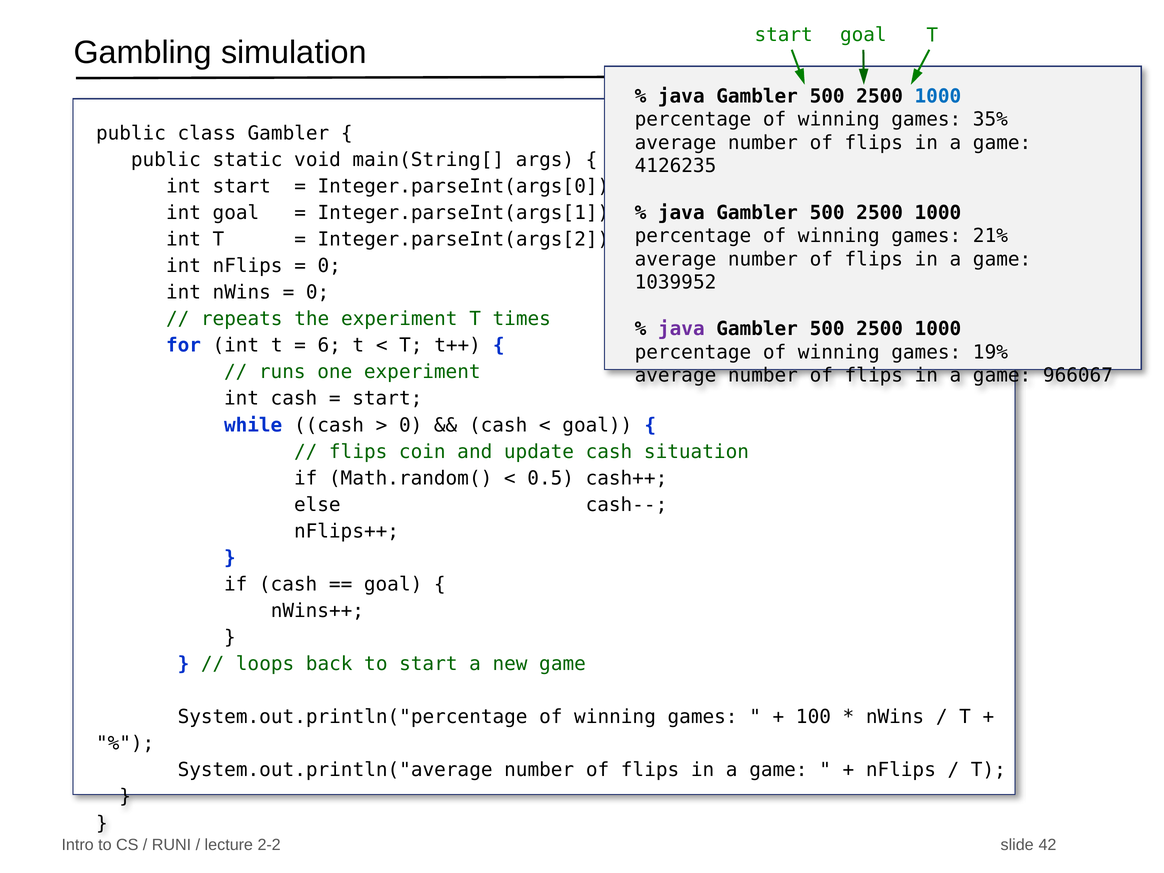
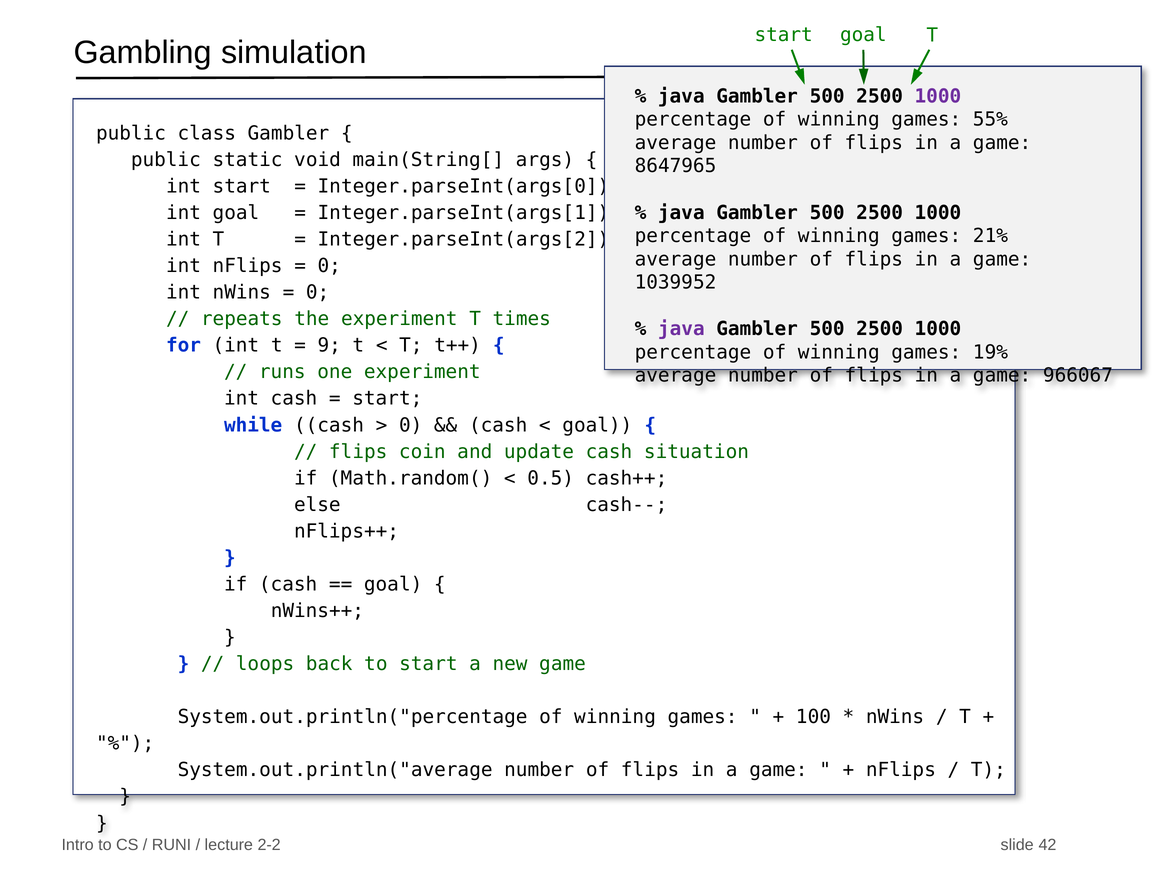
1000 at (938, 96) colour: blue -> purple
35%: 35% -> 55%
4126235: 4126235 -> 8647965
6: 6 -> 9
